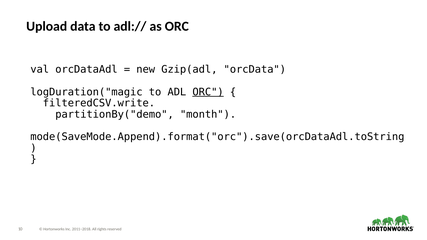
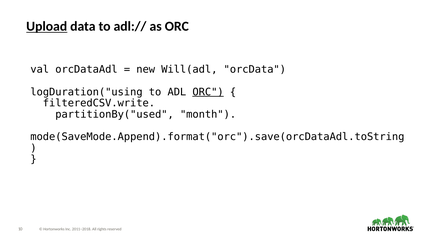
Upload underline: none -> present
Gzip(adl: Gzip(adl -> Will(adl
logDuration("magic: logDuration("magic -> logDuration("using
partitionBy("demo: partitionBy("demo -> partitionBy("used
